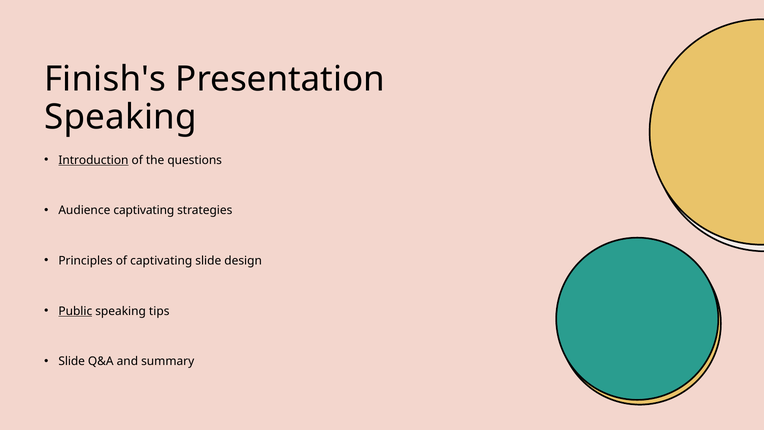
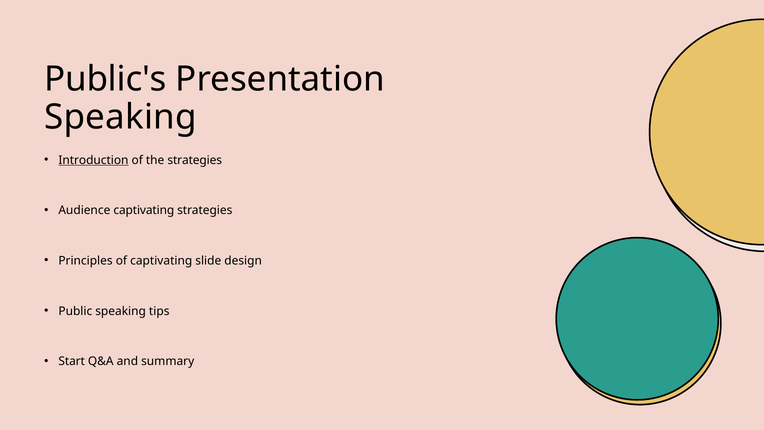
Finish's: Finish's -> Public's
the questions: questions -> strategies
Public underline: present -> none
Slide at (72, 361): Slide -> Start
